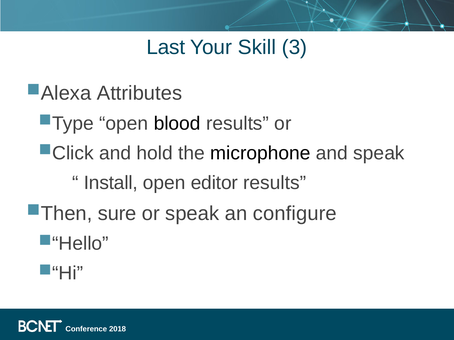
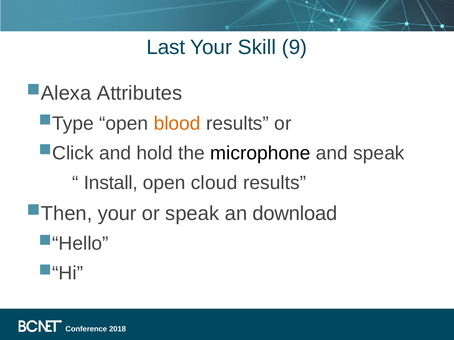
3: 3 -> 9
blood colour: black -> orange
editor: editor -> cloud
sure at (117, 214): sure -> your
configure: configure -> download
